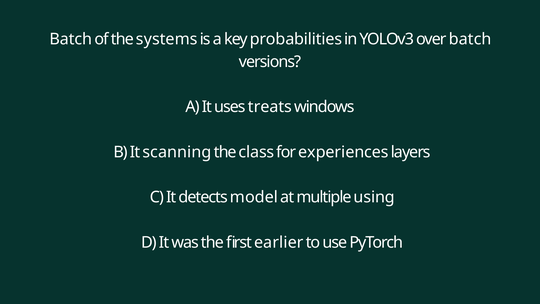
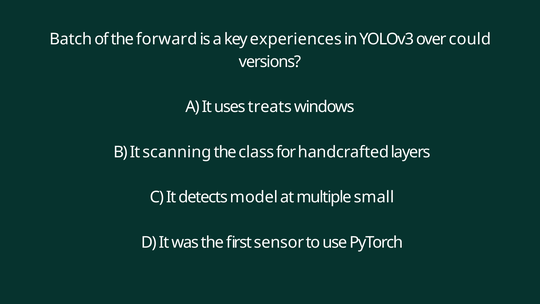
systems: systems -> forward
probabilities: probabilities -> experiences
over batch: batch -> could
experiences: experiences -> handcrafted
using: using -> small
earlier: earlier -> sensor
